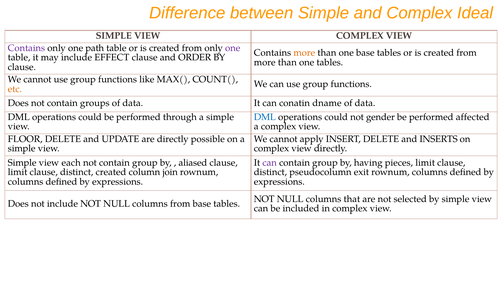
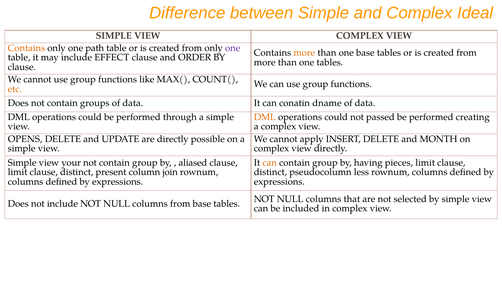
Contains at (26, 48) colour: purple -> orange
DML at (265, 117) colour: blue -> orange
gender: gender -> passed
affected: affected -> creating
FLOOR: FLOOR -> OPENS
INSERTS: INSERTS -> MONTH
each: each -> your
can at (270, 163) colour: purple -> orange
distinct created: created -> present
exit: exit -> less
